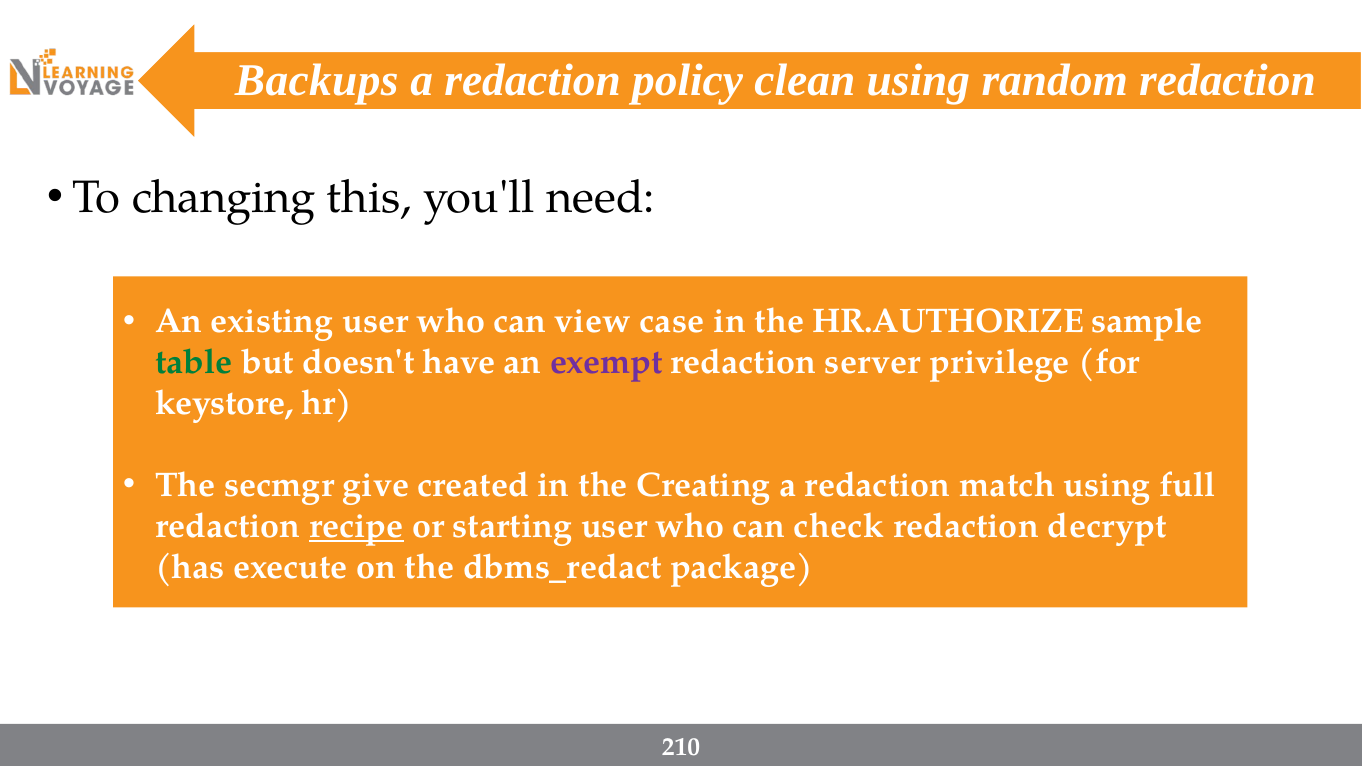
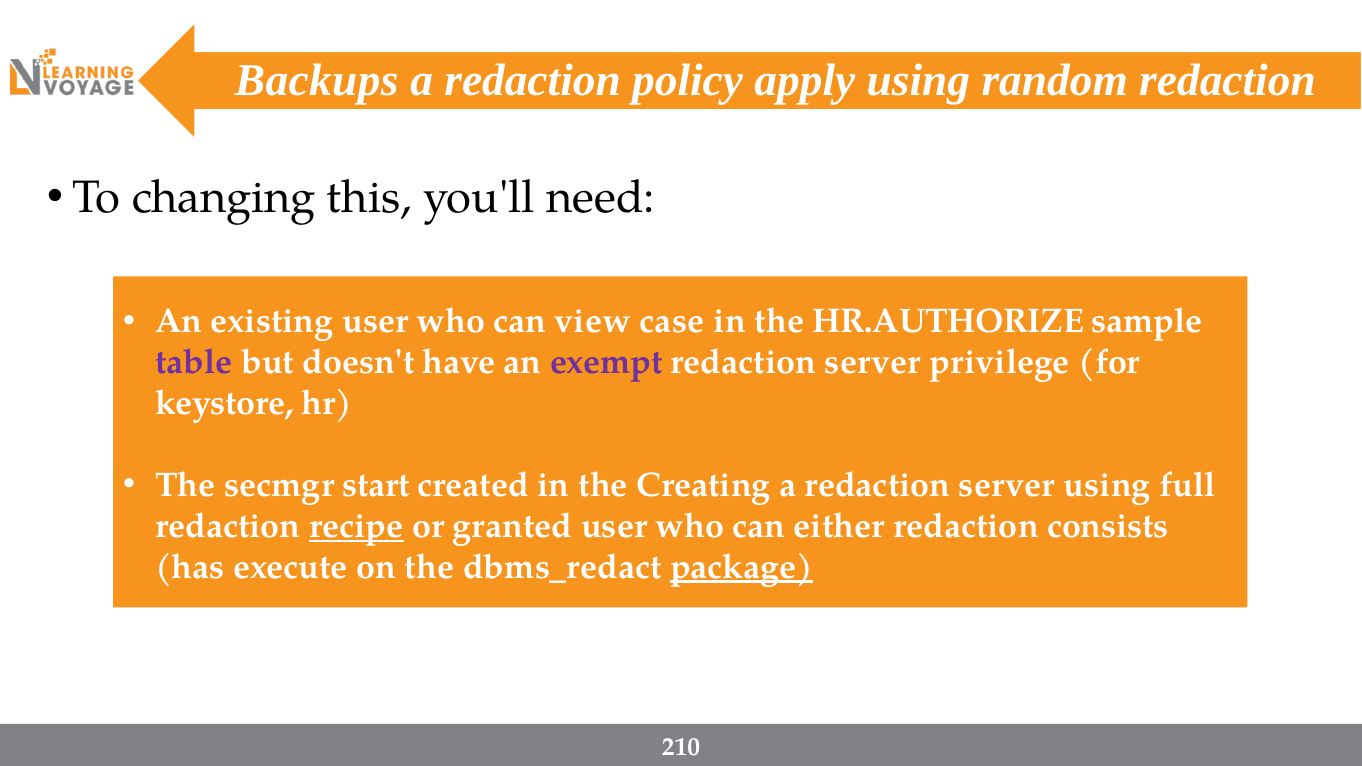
clean: clean -> apply
table colour: green -> purple
give: give -> start
a redaction match: match -> server
starting: starting -> granted
check: check -> either
decrypt: decrypt -> consists
package underline: none -> present
